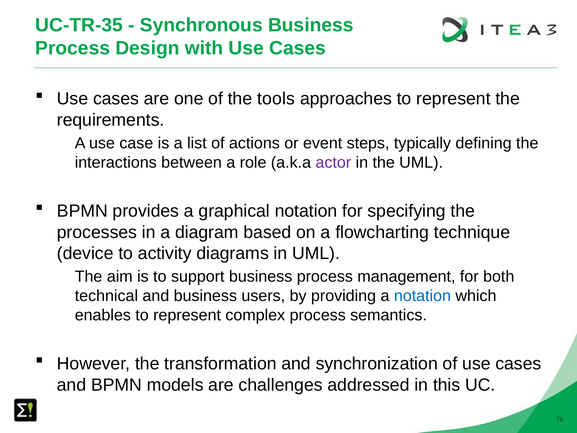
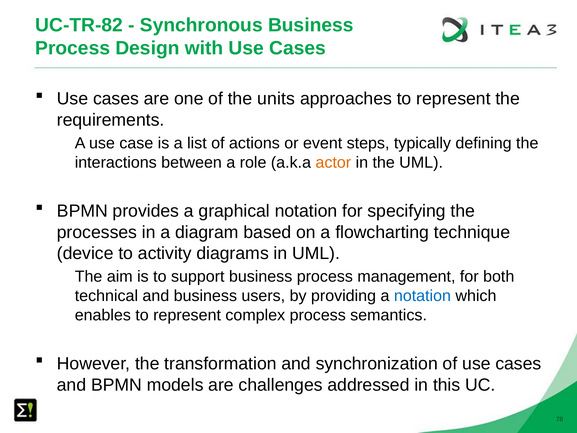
UC-TR-35: UC-TR-35 -> UC-TR-82
tools: tools -> units
actor colour: purple -> orange
